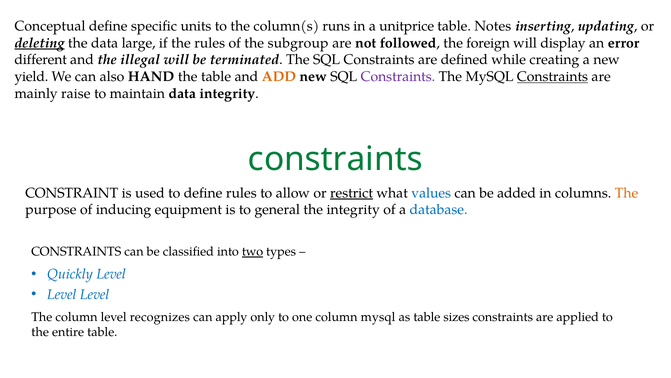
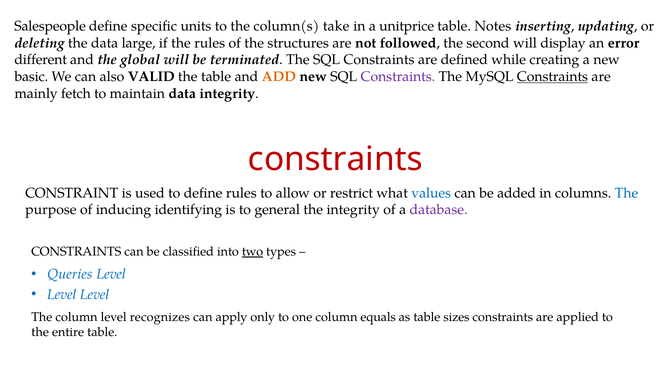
Conceptual: Conceptual -> Salespeople
runs: runs -> take
deleting underline: present -> none
subgroup: subgroup -> structures
foreign: foreign -> second
illegal: illegal -> global
yield: yield -> basic
HAND: HAND -> VALID
raise: raise -> fetch
constraints at (335, 159) colour: green -> red
restrict underline: present -> none
The at (627, 193) colour: orange -> blue
equipment: equipment -> identifying
database colour: blue -> purple
Quickly: Quickly -> Queries
column mysql: mysql -> equals
